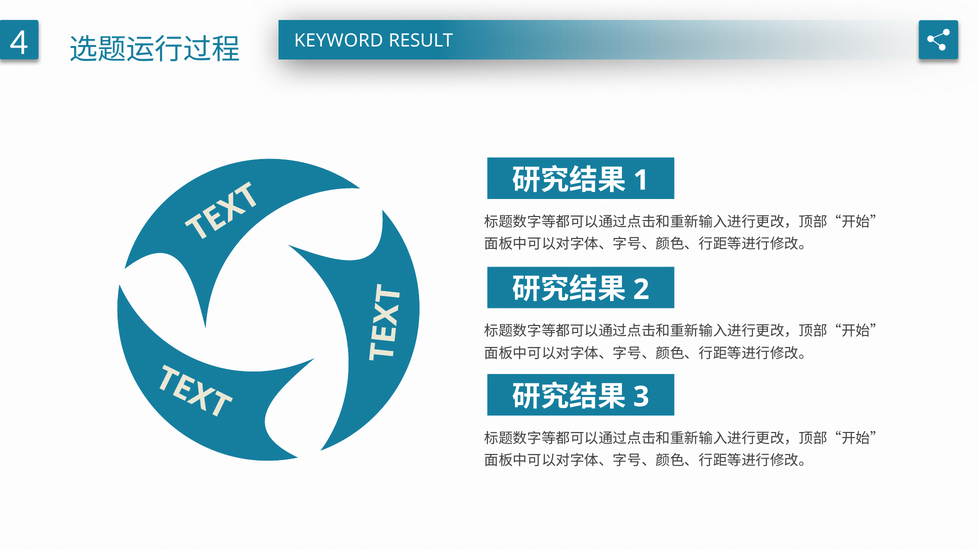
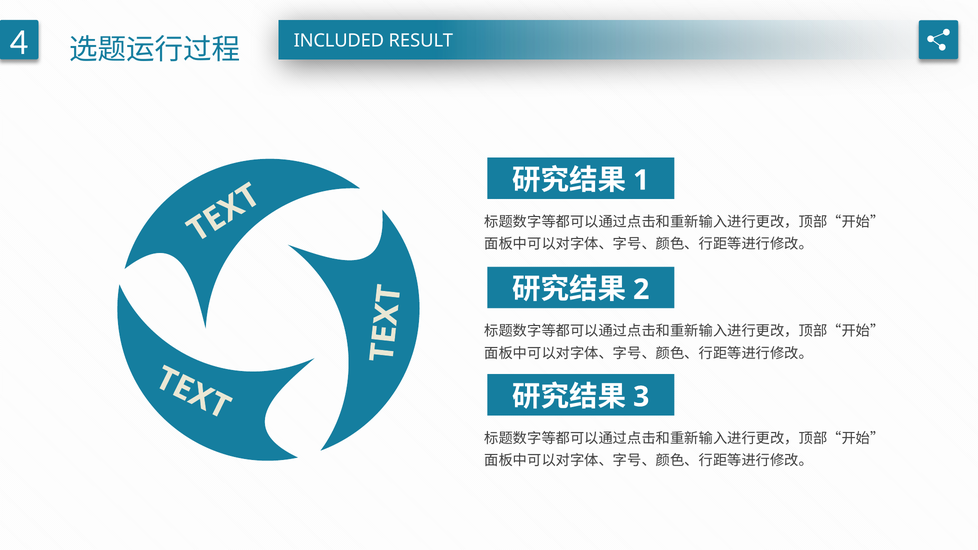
KEYWORD: KEYWORD -> INCLUDED
